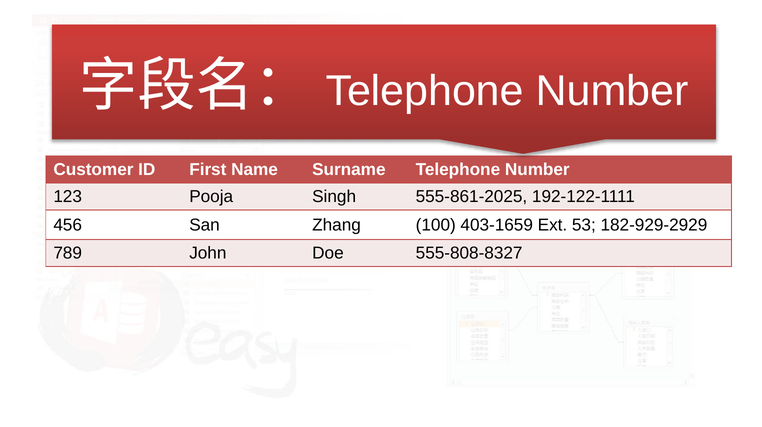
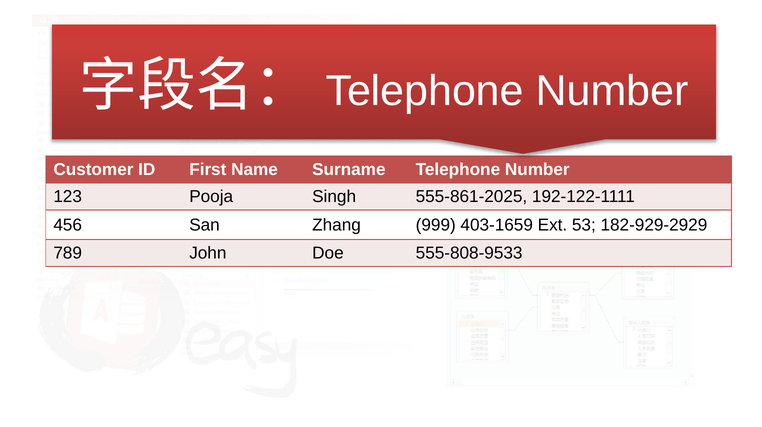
100: 100 -> 999
555-808-8327: 555-808-8327 -> 555-808-9533
